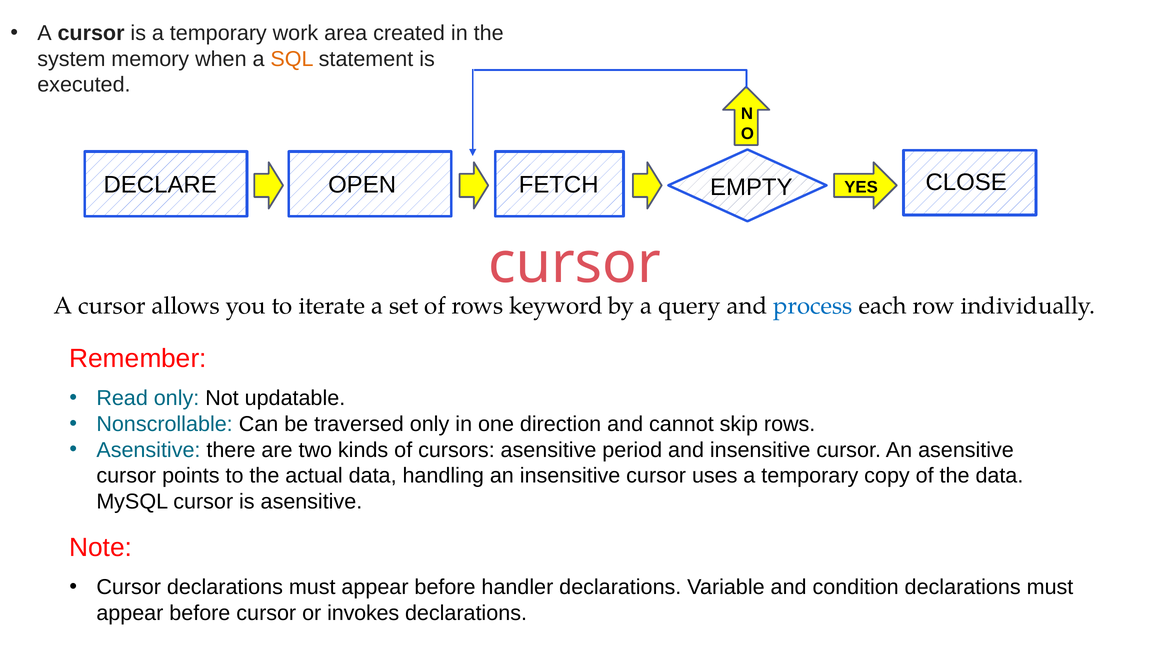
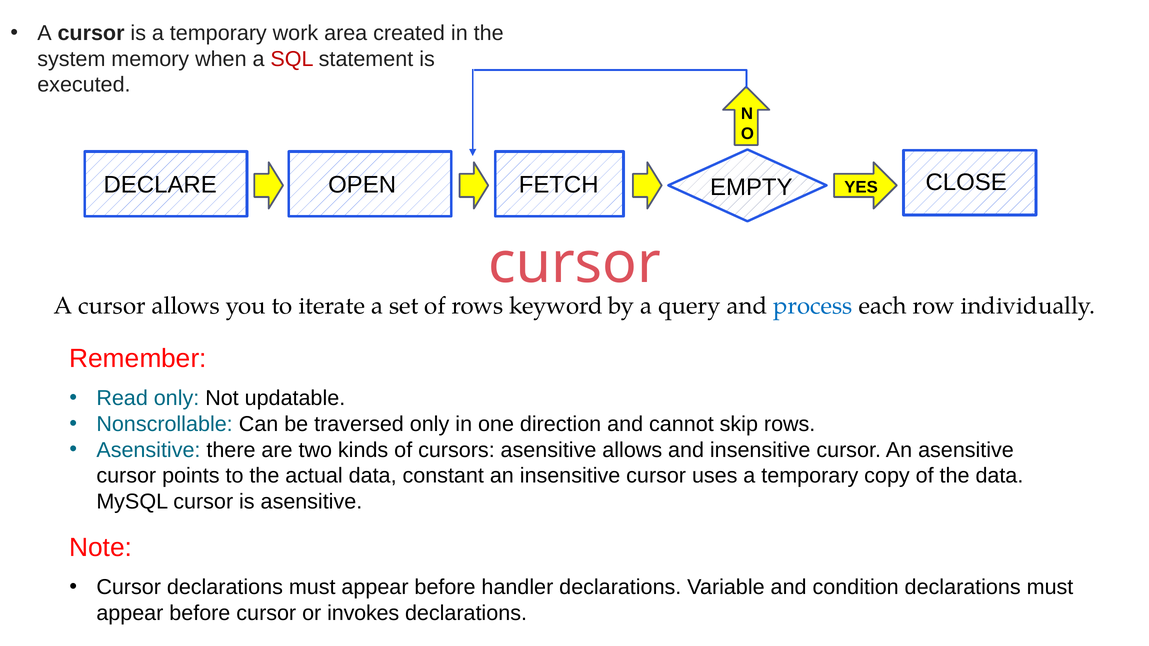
SQL colour: orange -> red
asensitive period: period -> allows
handling: handling -> constant
